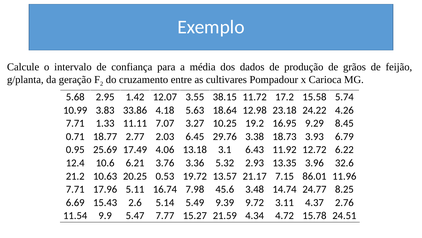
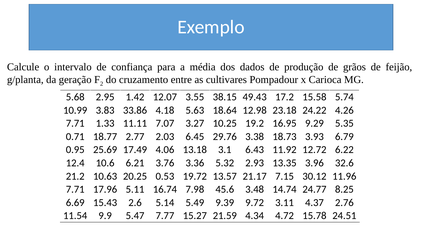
11.72: 11.72 -> 49.43
8.45: 8.45 -> 5.35
86.01: 86.01 -> 30.12
